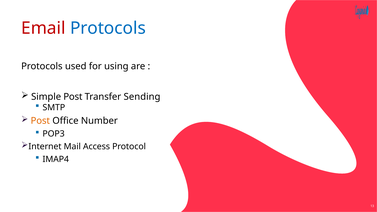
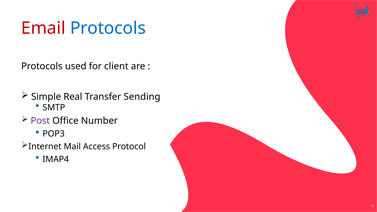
using: using -> client
Simple Post: Post -> Real
Post at (40, 121) colour: orange -> purple
